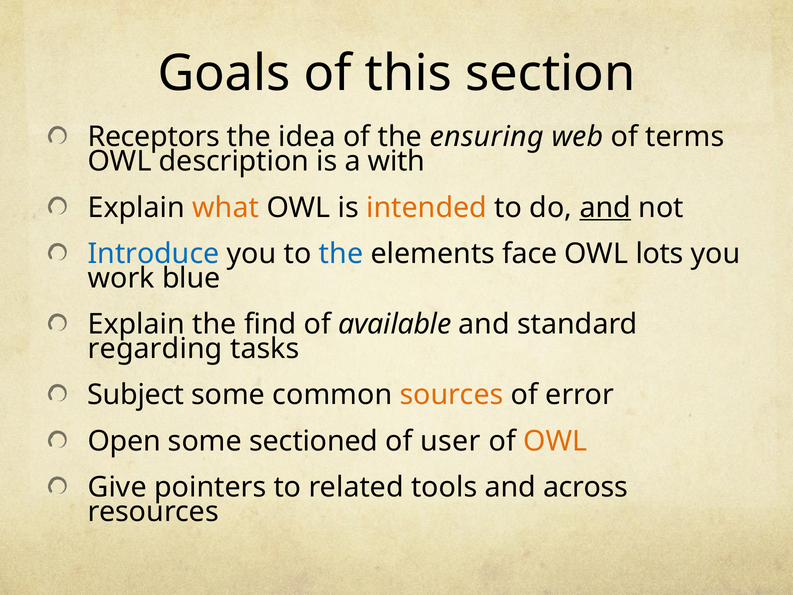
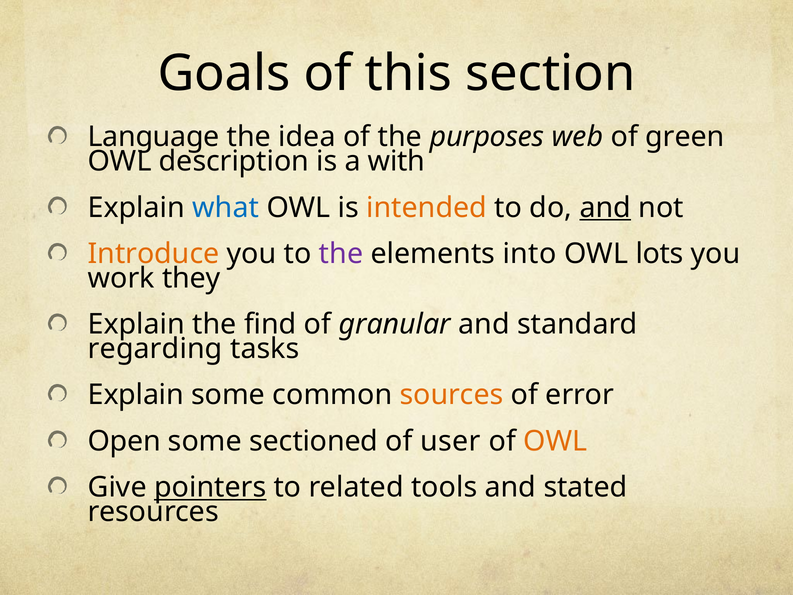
Receptors: Receptors -> Language
ensuring: ensuring -> purposes
terms: terms -> green
what colour: orange -> blue
Introduce colour: blue -> orange
the at (341, 254) colour: blue -> purple
face: face -> into
blue: blue -> they
available: available -> granular
Subject at (136, 395): Subject -> Explain
pointers underline: none -> present
across: across -> stated
